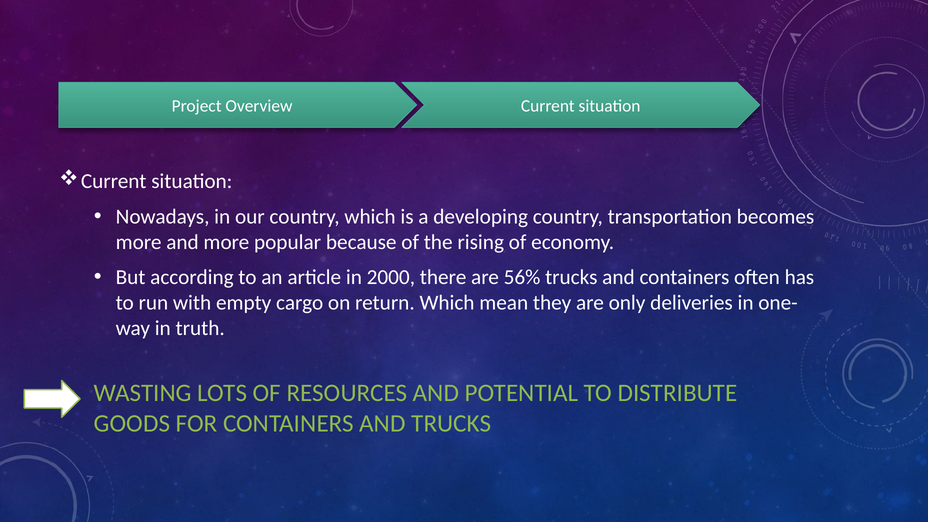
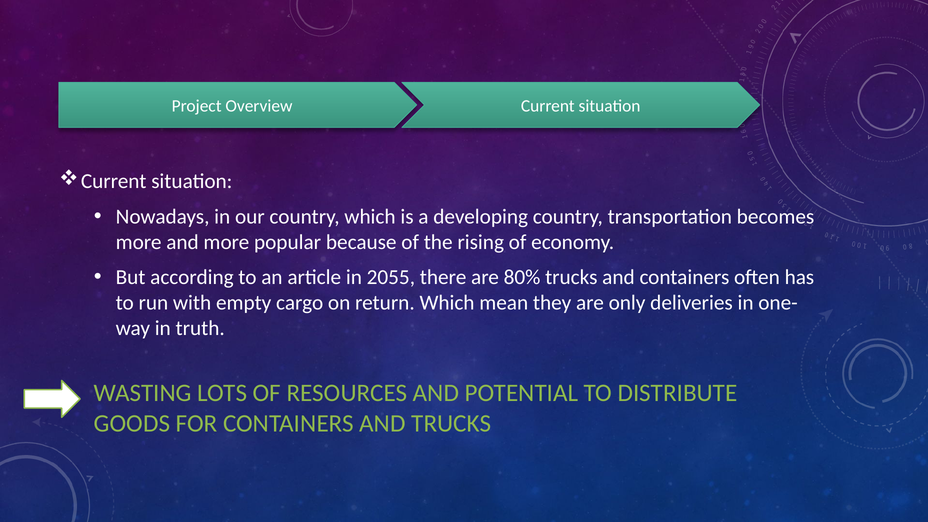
2000: 2000 -> 2055
56%: 56% -> 80%
